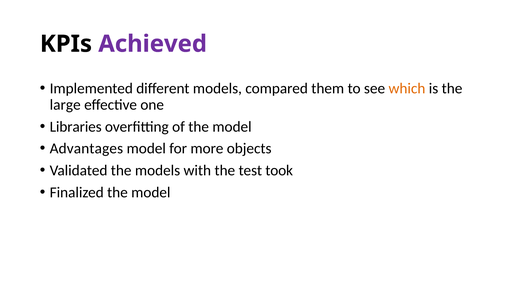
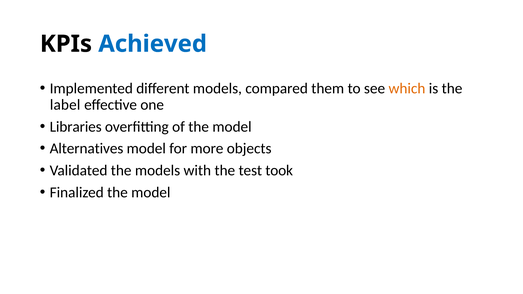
Achieved colour: purple -> blue
large: large -> label
Advantages: Advantages -> Alternatives
